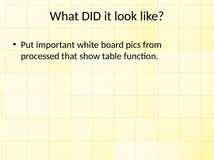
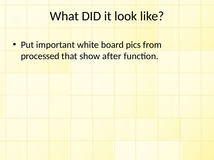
table: table -> after
